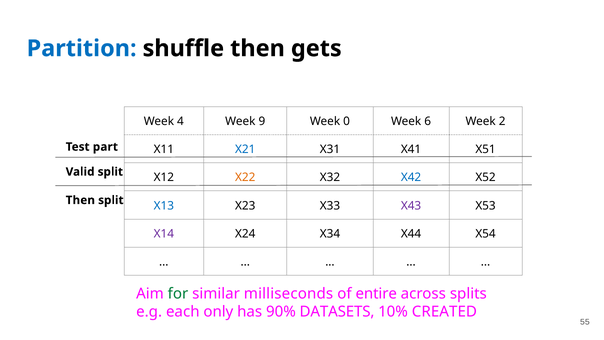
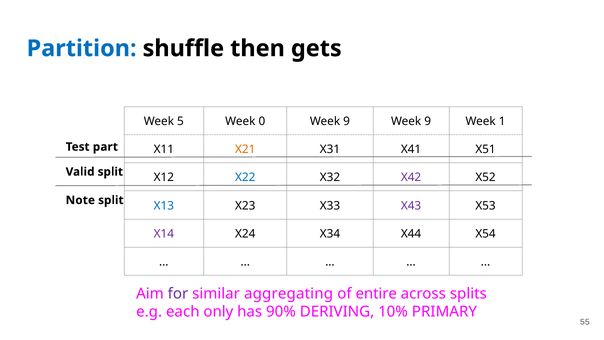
4: 4 -> 5
9: 9 -> 0
0 at (347, 121): 0 -> 9
6 at (428, 121): 6 -> 9
2: 2 -> 1
X21 colour: blue -> orange
X22 colour: orange -> blue
X42 colour: blue -> purple
Then at (80, 200): Then -> Note
for colour: green -> purple
milliseconds: milliseconds -> aggregating
DATASETS: DATASETS -> DERIVING
CREATED: CREATED -> PRIMARY
